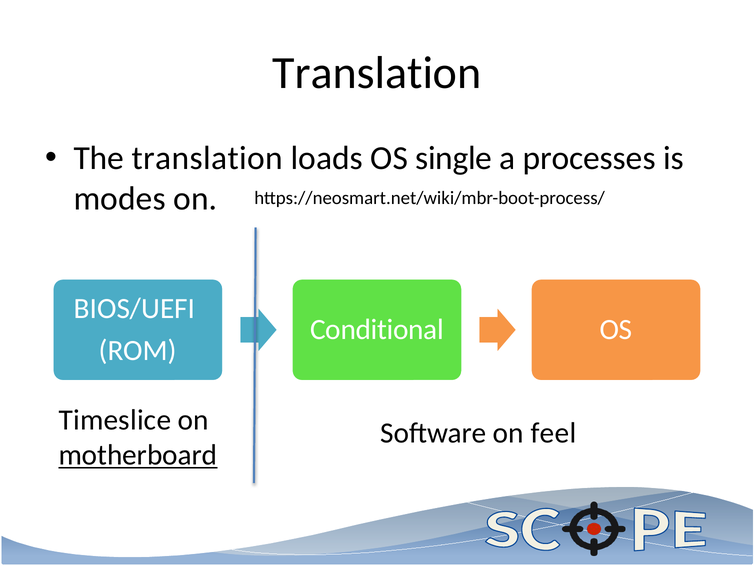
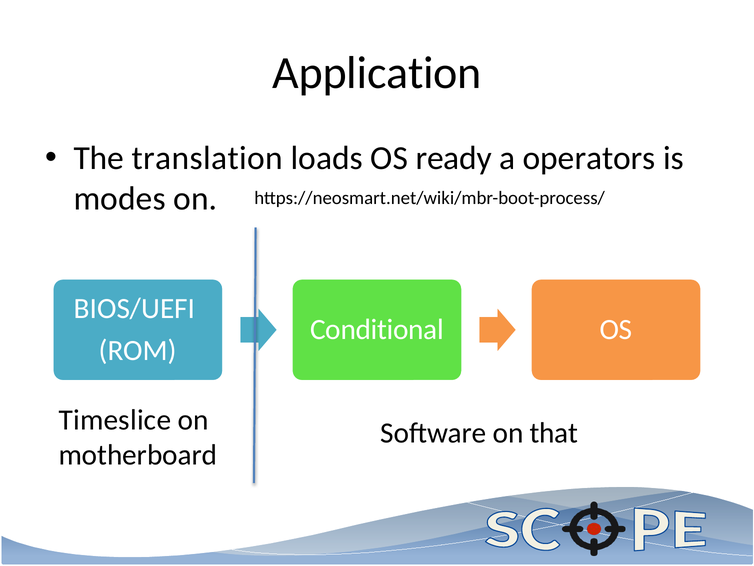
Translation at (377, 73): Translation -> Application
single: single -> ready
processes: processes -> operators
feel: feel -> that
motherboard underline: present -> none
